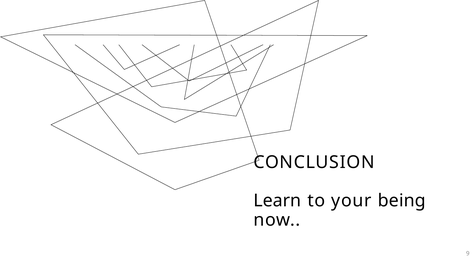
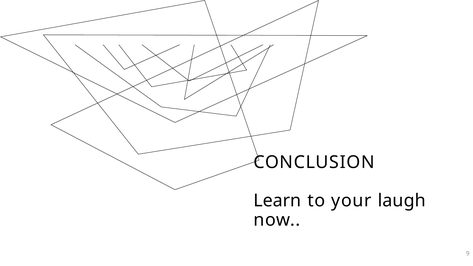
being: being -> laugh
